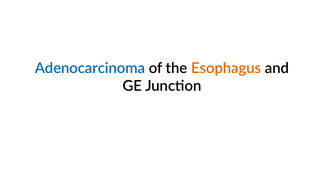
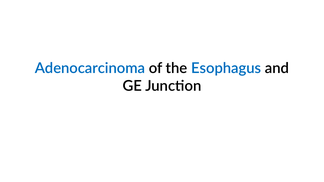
Esophagus colour: orange -> blue
